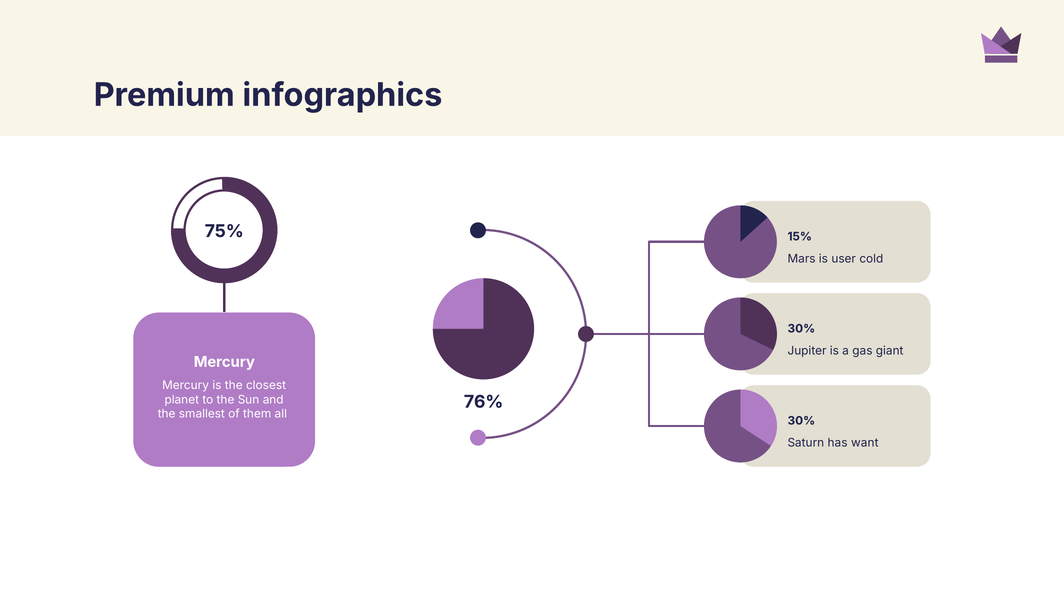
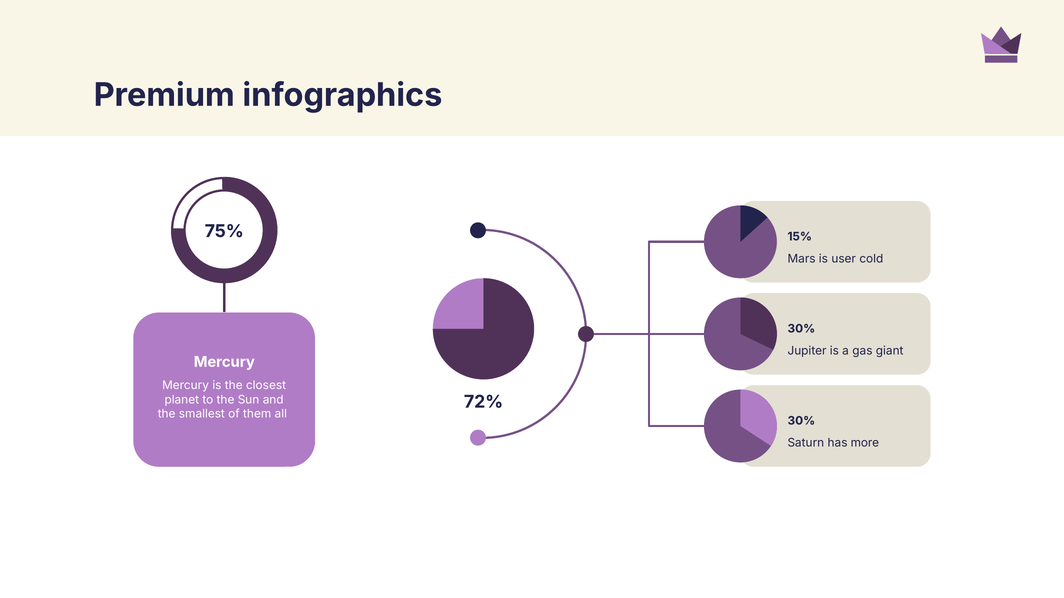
76%: 76% -> 72%
want: want -> more
